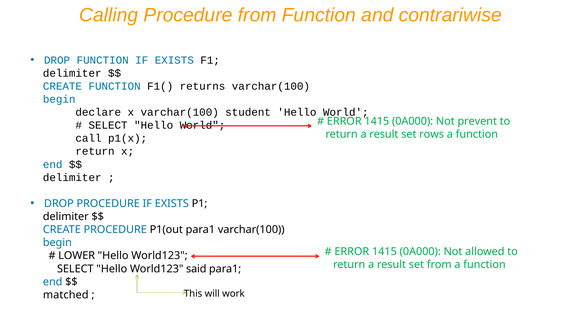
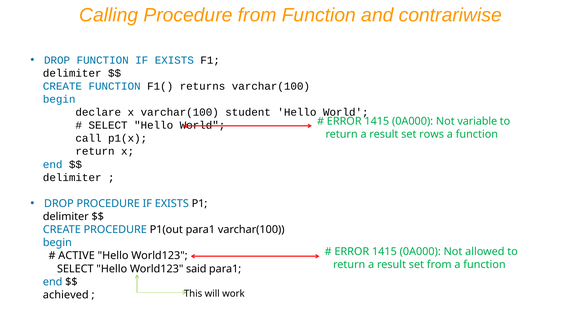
prevent: prevent -> variable
LOWER: LOWER -> ACTIVE
matched: matched -> achieved
